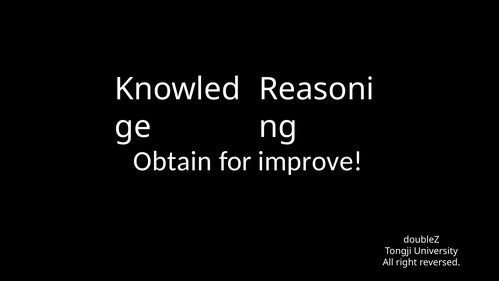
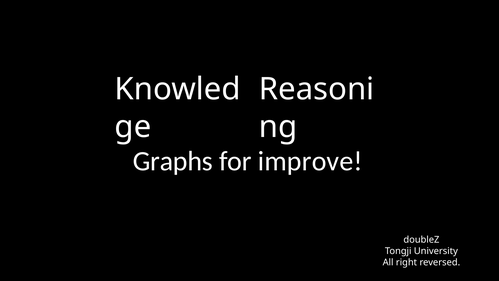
Obtain: Obtain -> Graphs
